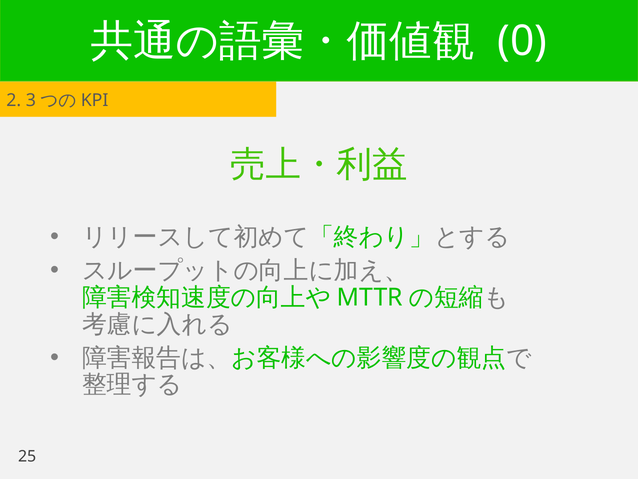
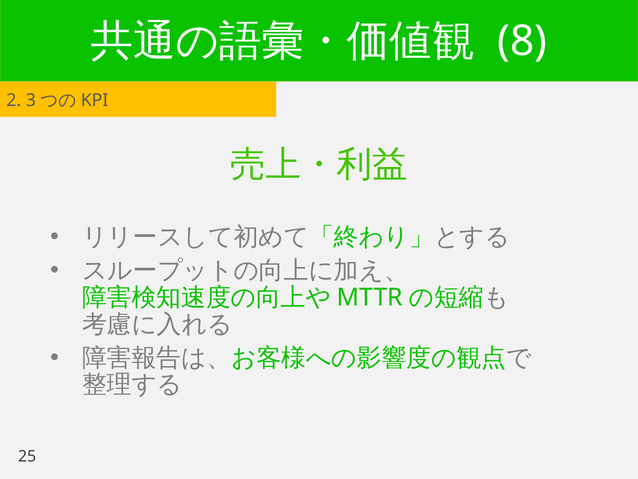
0: 0 -> 8
